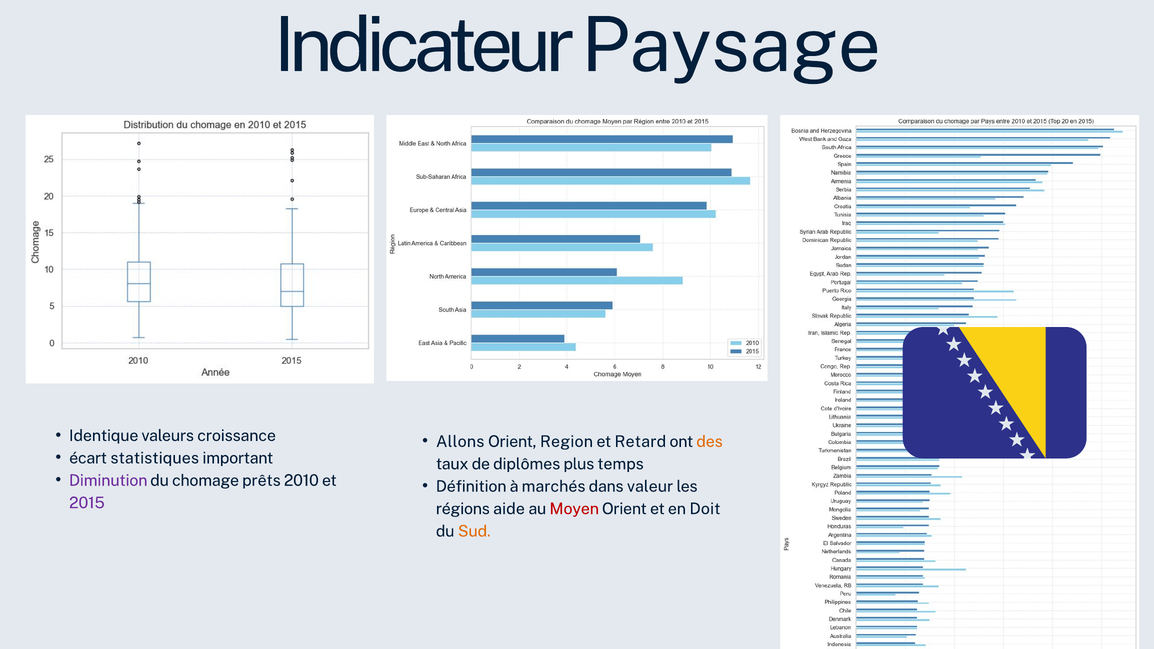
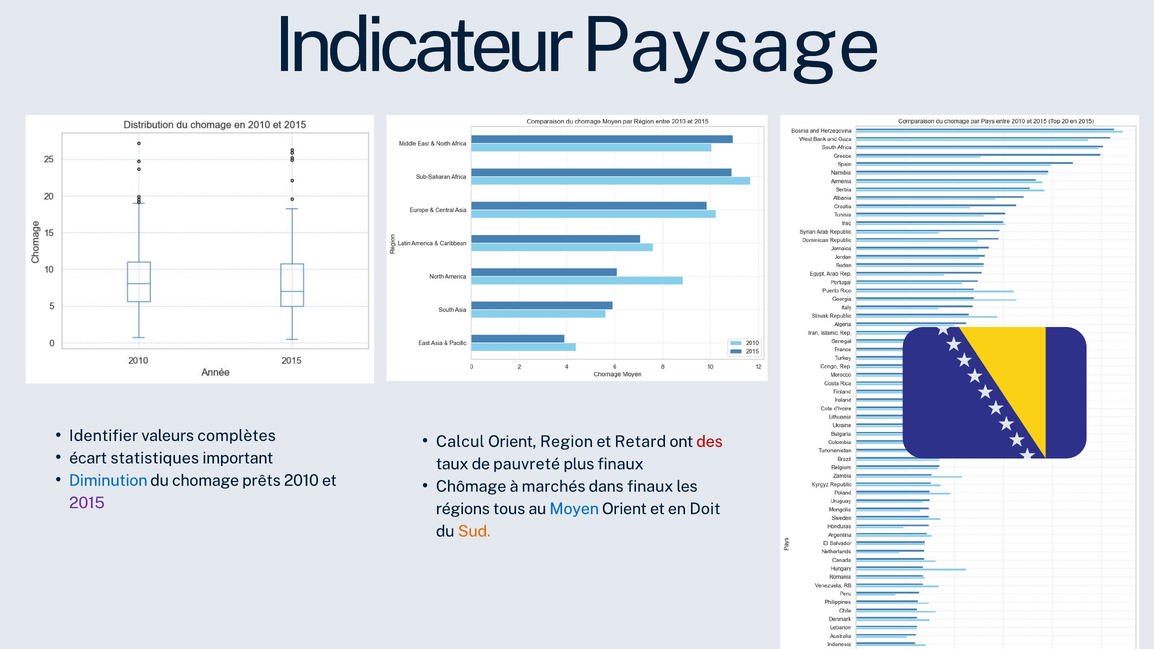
Identique: Identique -> Identifier
croissance: croissance -> complètes
Allons: Allons -> Calcul
des colour: orange -> red
diplômes: diplômes -> pauvreté
plus temps: temps -> finaux
Diminution colour: purple -> blue
Définition: Définition -> Chômage
dans valeur: valeur -> finaux
aide: aide -> tous
Moyen colour: red -> blue
